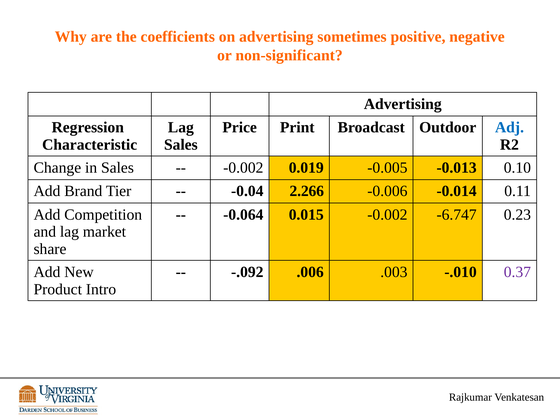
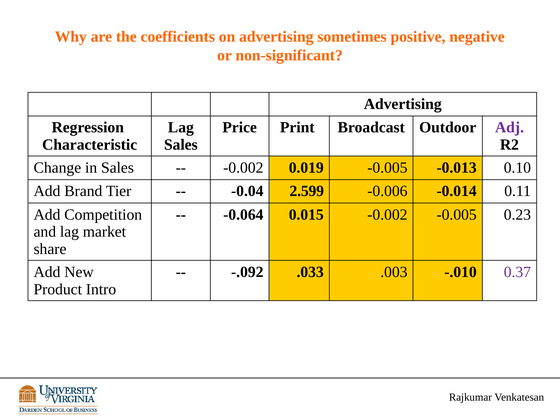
Adj colour: blue -> purple
2.266: 2.266 -> 2.599
-0.002 -6.747: -6.747 -> -0.005
.006: .006 -> .033
